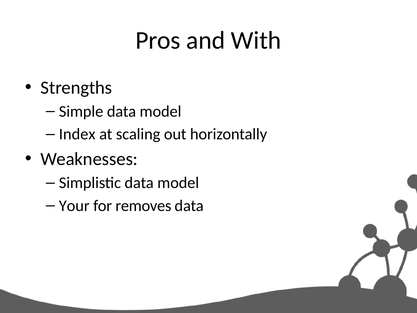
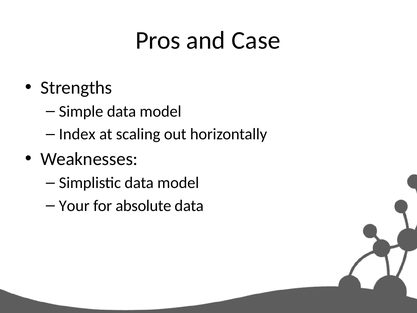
With: With -> Case
removes: removes -> absolute
